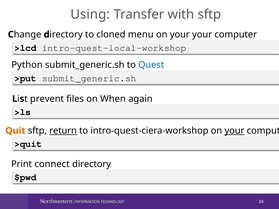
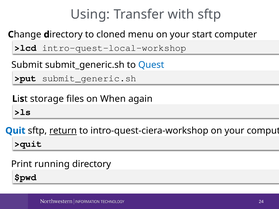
your your: your -> start
Python: Python -> Submit
prevent: prevent -> storage
Quit colour: orange -> blue
your at (234, 131) underline: present -> none
connect: connect -> running
